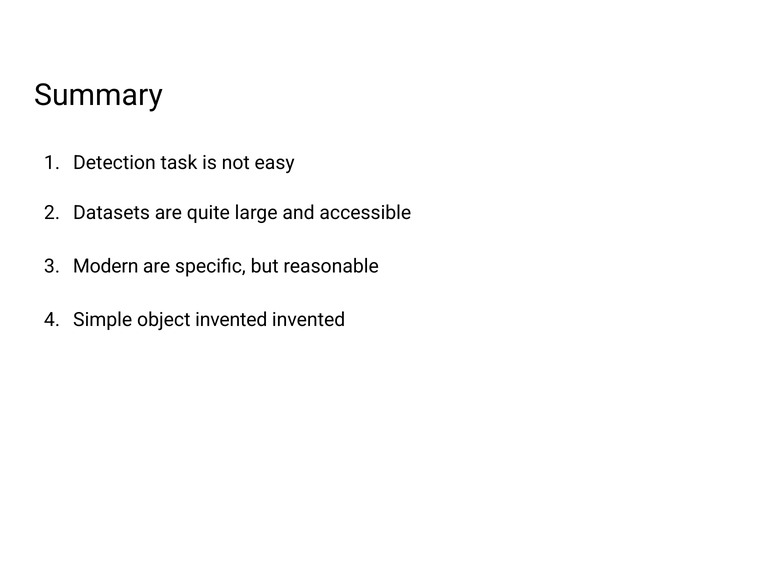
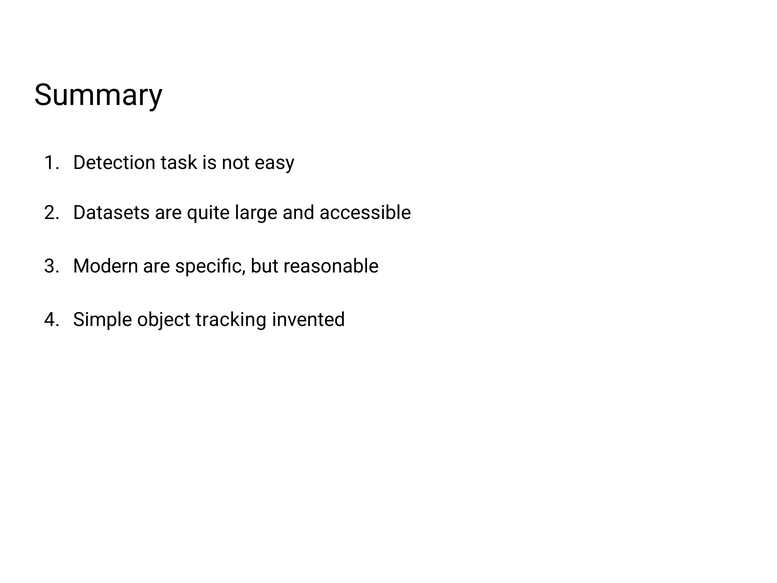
object invented: invented -> tracking
